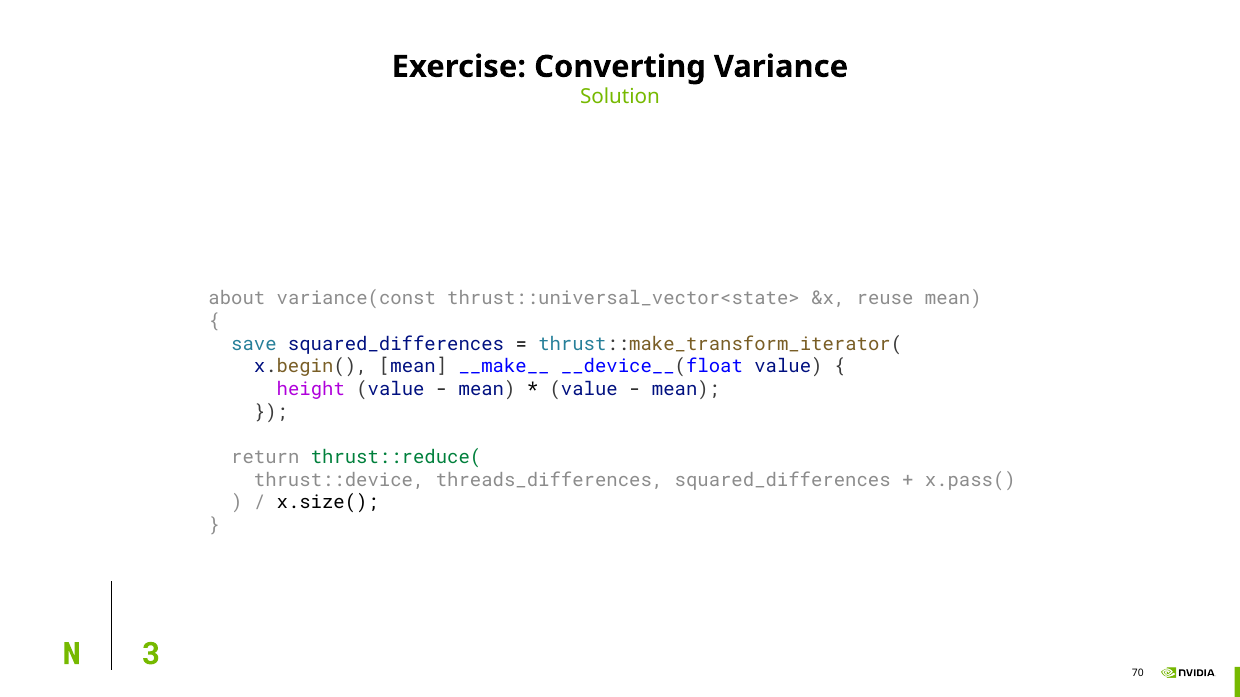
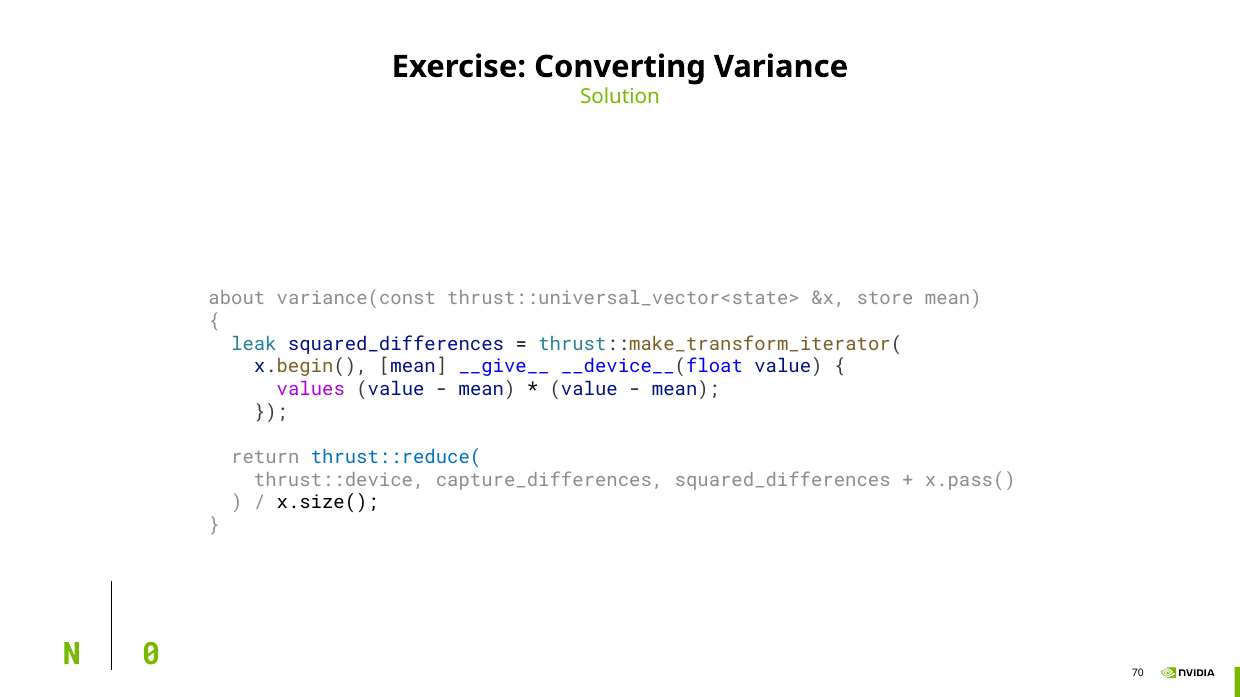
reuse: reuse -> store
save: save -> leak
__make__: __make__ -> __give__
height: height -> values
thrust::reduce( colour: green -> blue
threads_differences: threads_differences -> capture_differences
3: 3 -> 0
